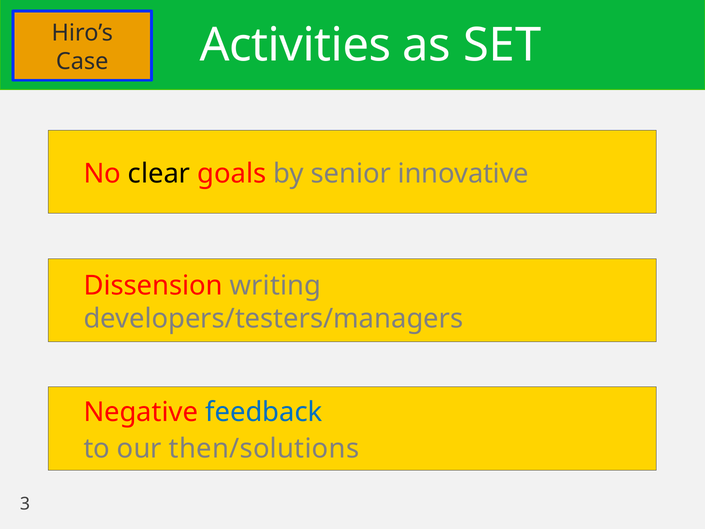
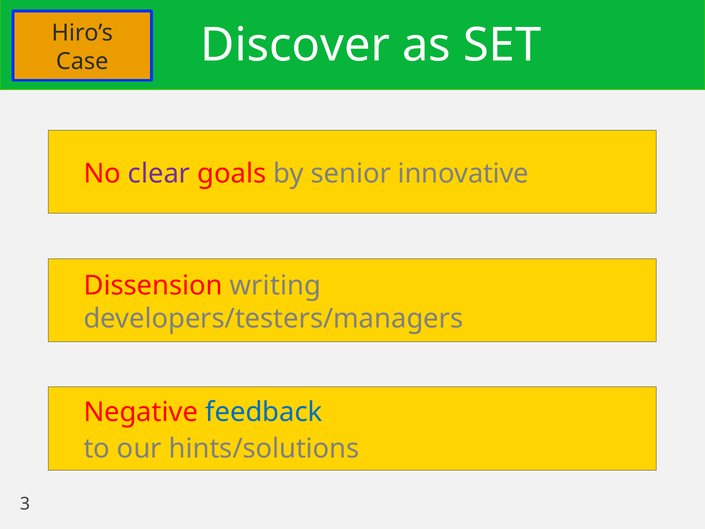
Activities: Activities -> Discover
clear colour: black -> purple
then/solutions: then/solutions -> hints/solutions
